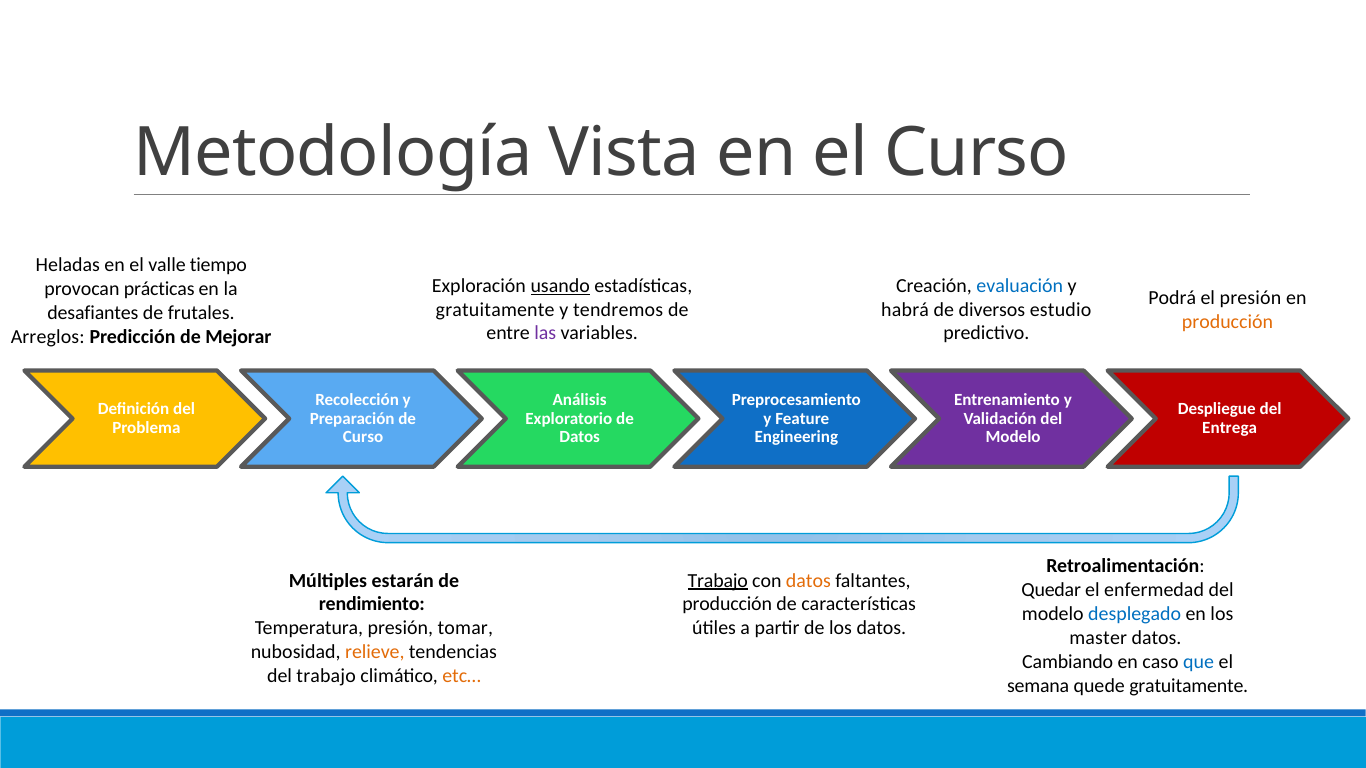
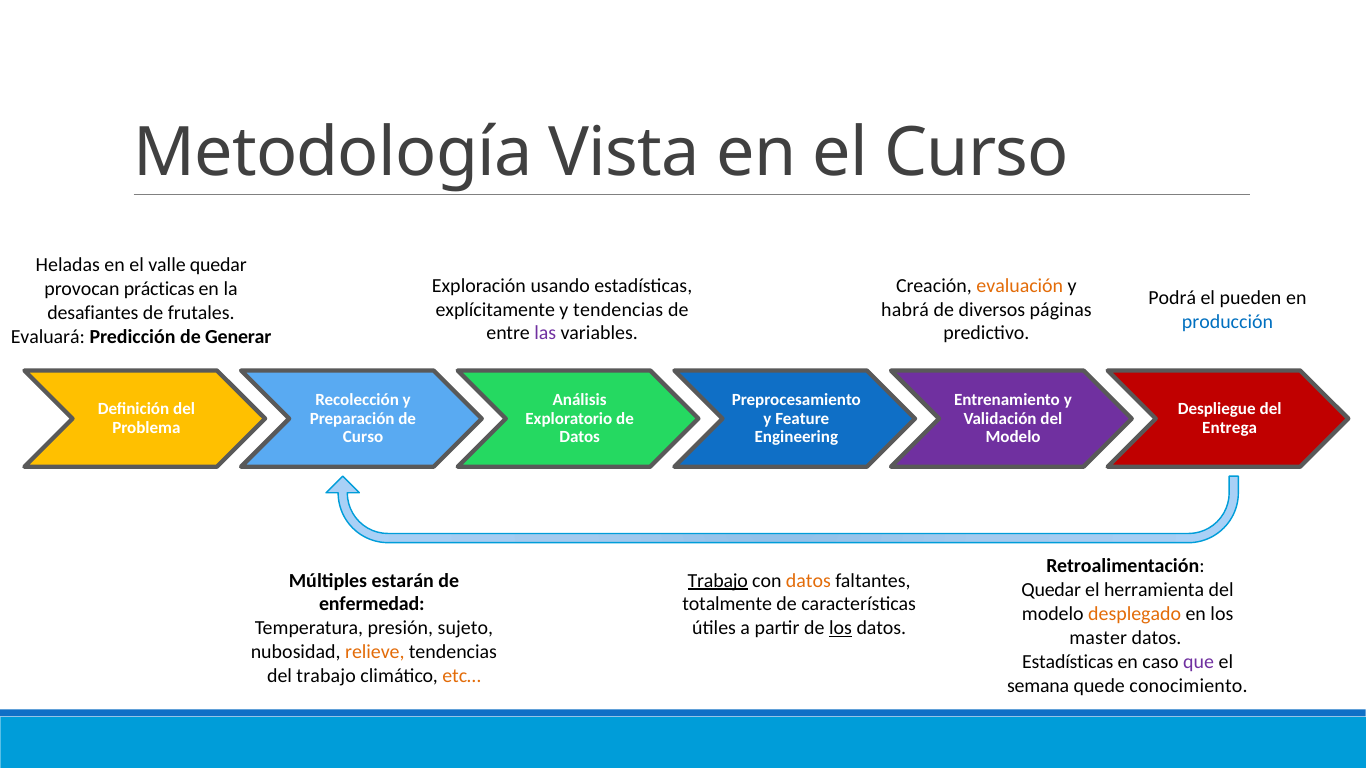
valle tiempo: tiempo -> quedar
usando underline: present -> none
evaluación colour: blue -> orange
el presión: presión -> pueden
gratuitamente at (495, 310): gratuitamente -> explícitamente
y tendremos: tendremos -> tendencias
estudio: estudio -> páginas
producción at (1227, 322) colour: orange -> blue
Arreglos: Arreglos -> Evaluará
Mejorar: Mejorar -> Generar
enfermedad: enfermedad -> herramienta
rendimiento: rendimiento -> enfermedad
producción at (727, 605): producción -> totalmente
desplegado colour: blue -> orange
tomar: tomar -> sujeto
los at (840, 629) underline: none -> present
Cambiando at (1068, 662): Cambiando -> Estadísticas
que colour: blue -> purple
quede gratuitamente: gratuitamente -> conocimiento
